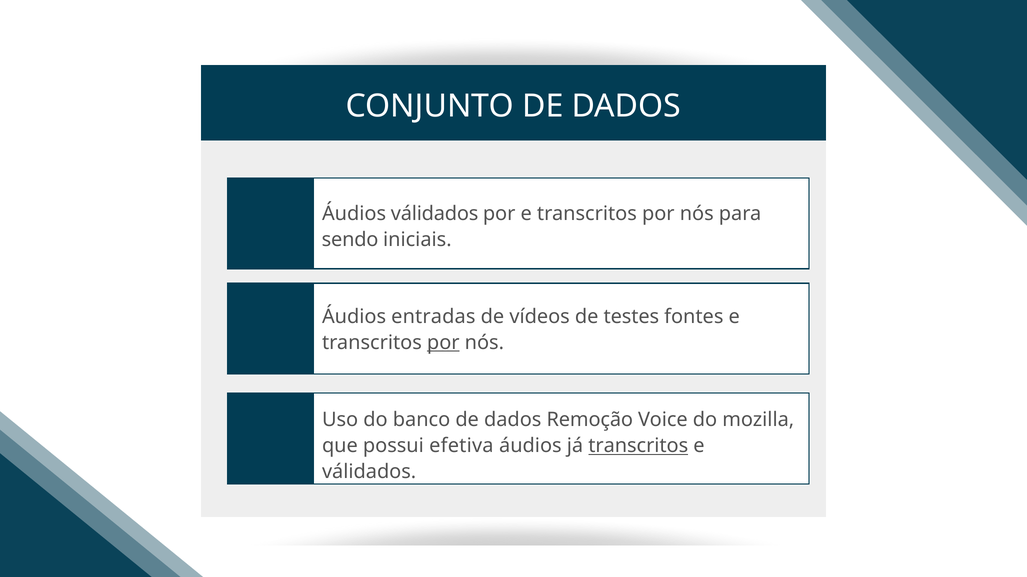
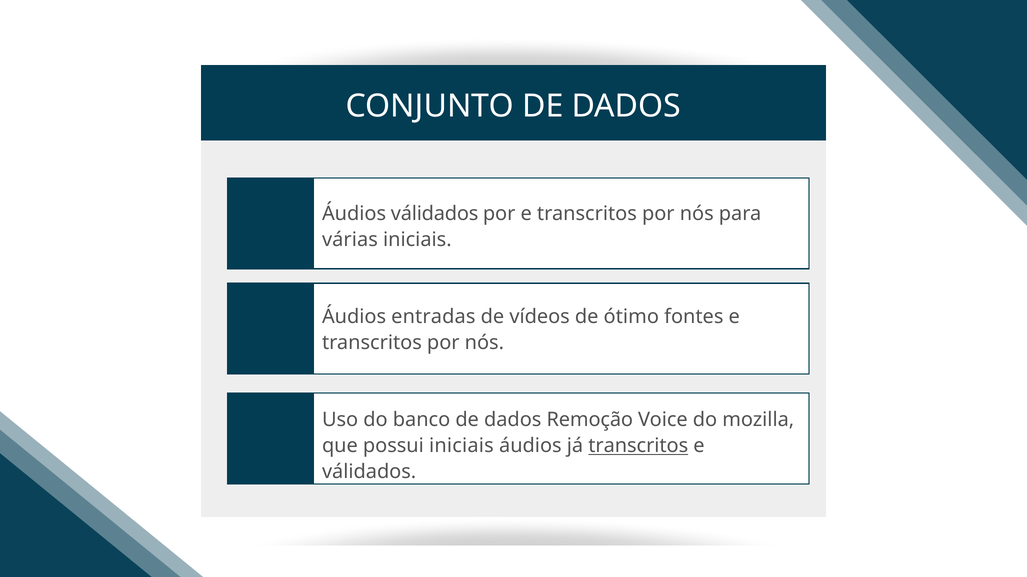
sendo: sendo -> várias
testes: testes -> ótimo
por at (443, 343) underline: present -> none
possui efetiva: efetiva -> iniciais
